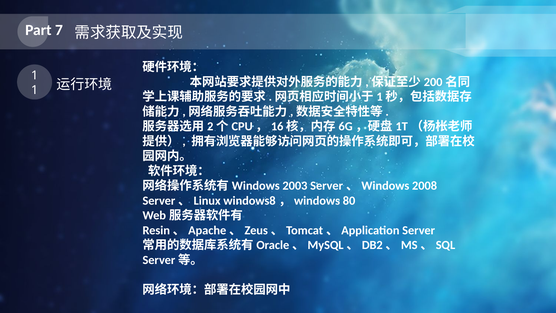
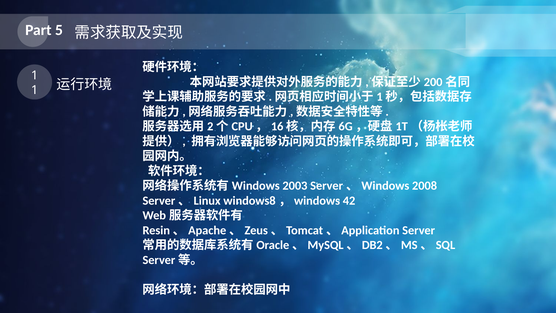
7: 7 -> 5
80: 80 -> 42
